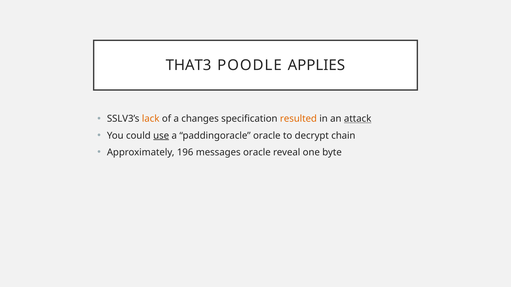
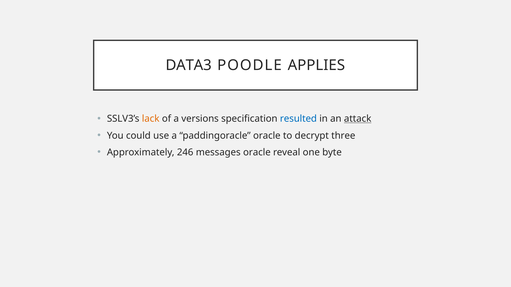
THAT3: THAT3 -> DATA3
changes: changes -> versions
resulted colour: orange -> blue
use underline: present -> none
chain: chain -> three
196: 196 -> 246
